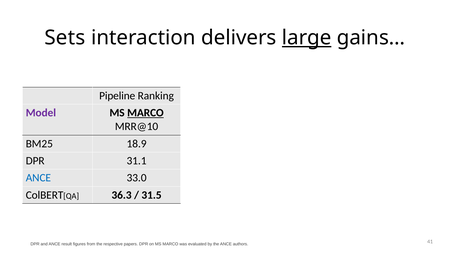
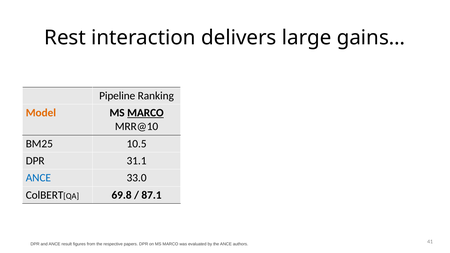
Sets: Sets -> Rest
large underline: present -> none
Model colour: purple -> orange
18.9: 18.9 -> 10.5
36.3: 36.3 -> 69.8
31.5: 31.5 -> 87.1
